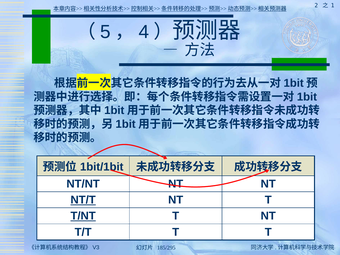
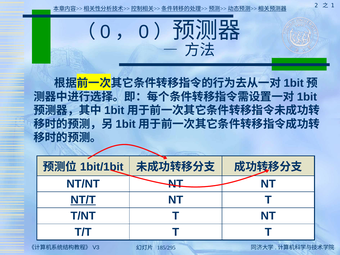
5 at (105, 32): 5 -> 0
4 at (144, 32): 4 -> 0
T/NT underline: present -> none
